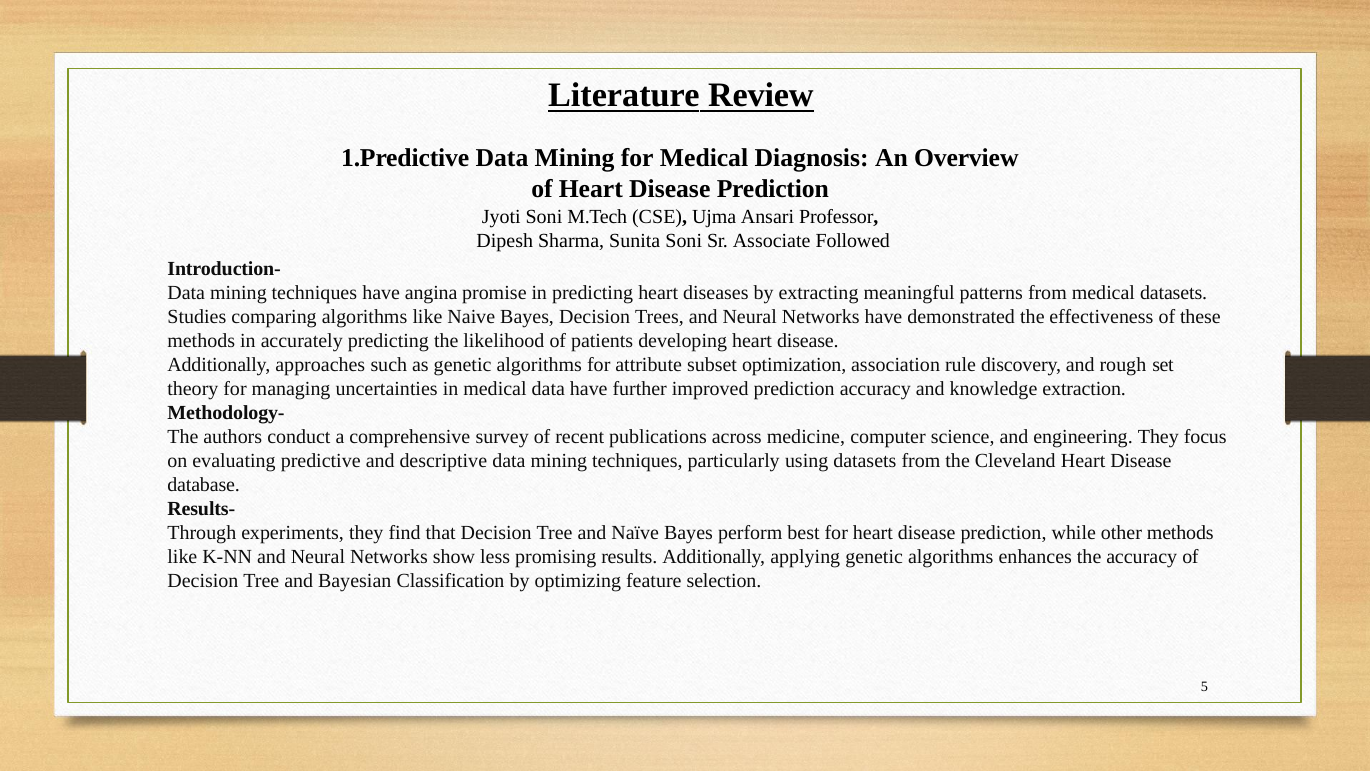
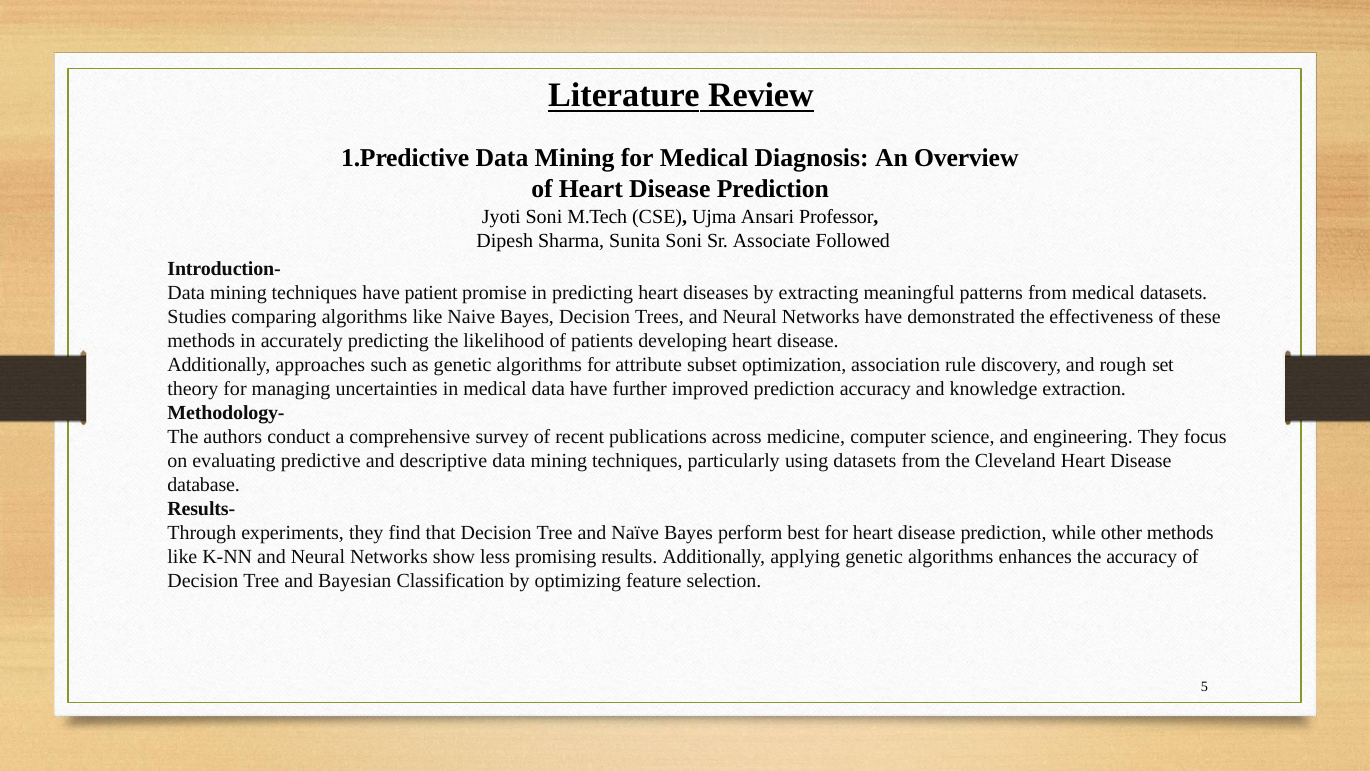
angina: angina -> patient
